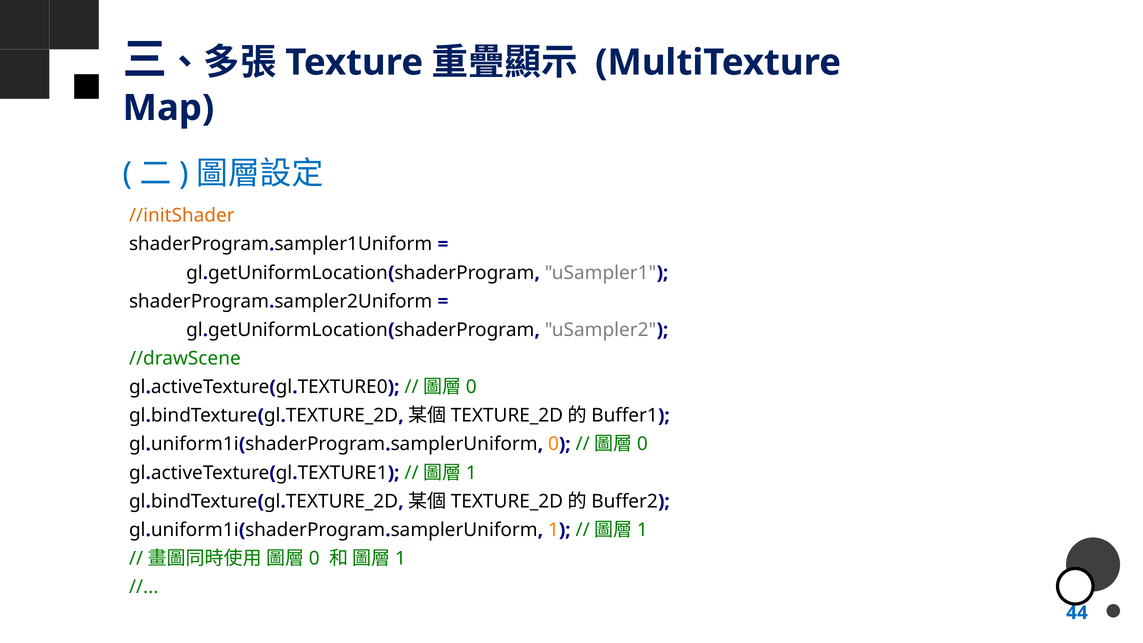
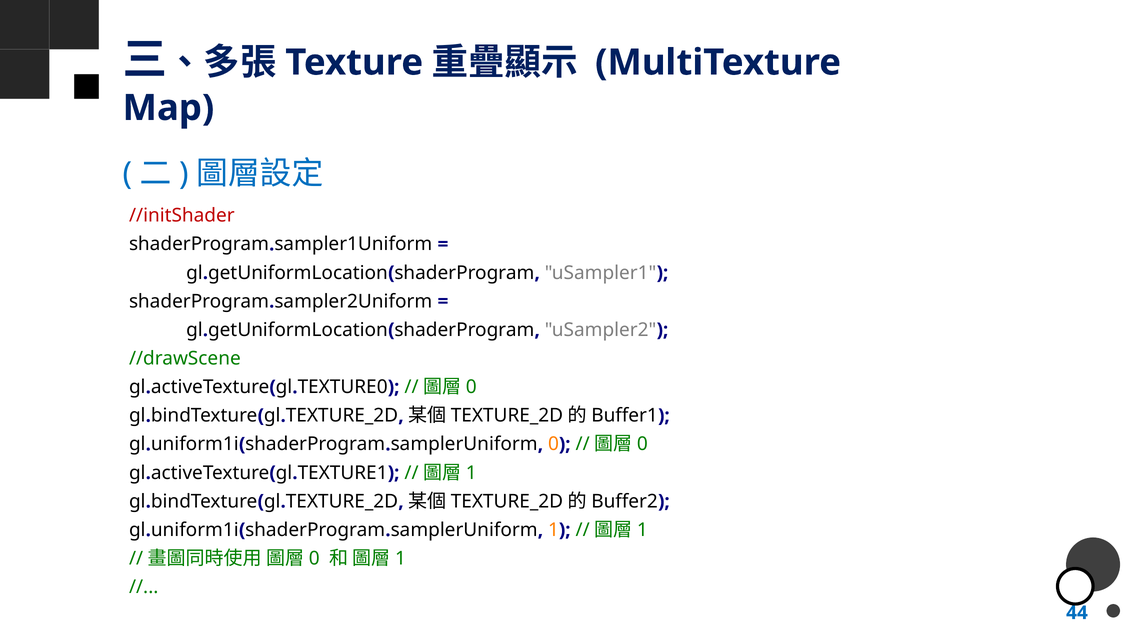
//initShader colour: orange -> red
